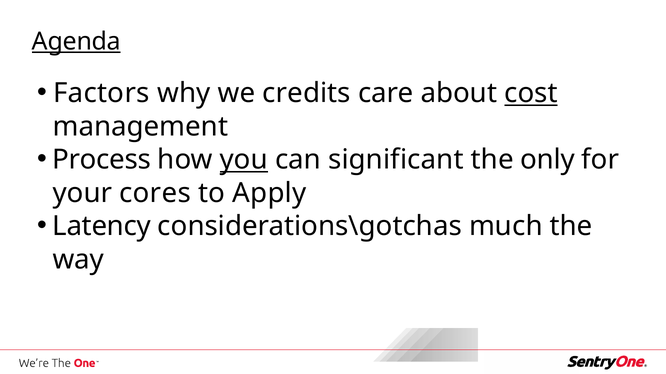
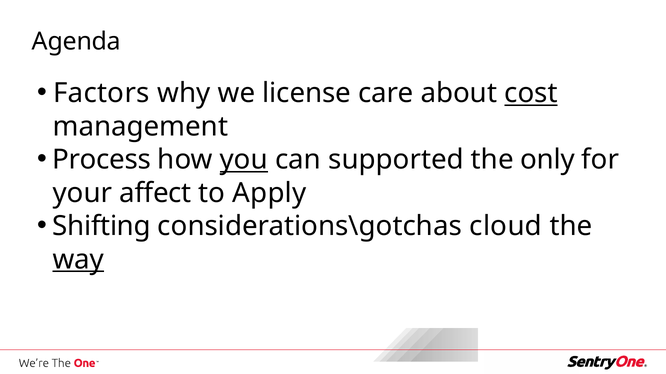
Agenda underline: present -> none
credits: credits -> license
significant: significant -> supported
cores: cores -> affect
Latency: Latency -> Shifting
much: much -> cloud
way underline: none -> present
